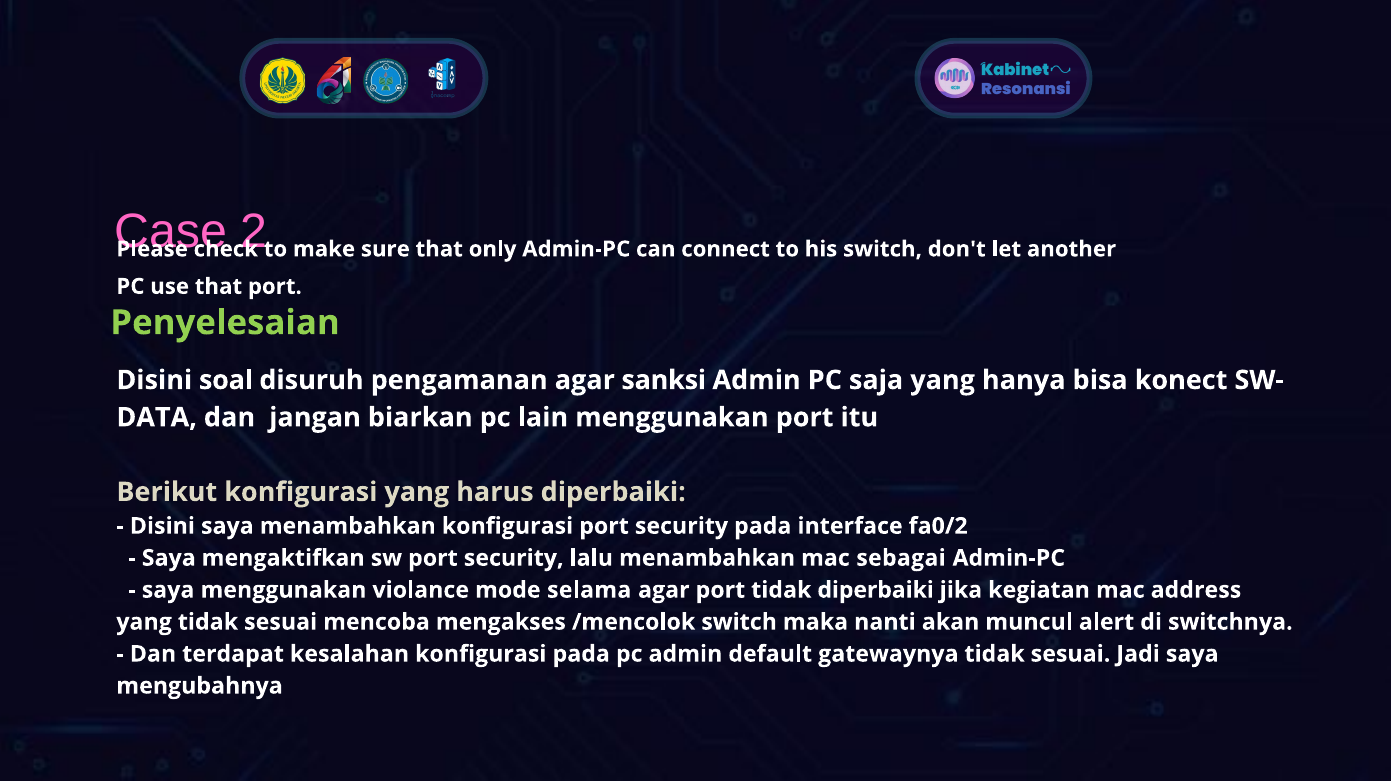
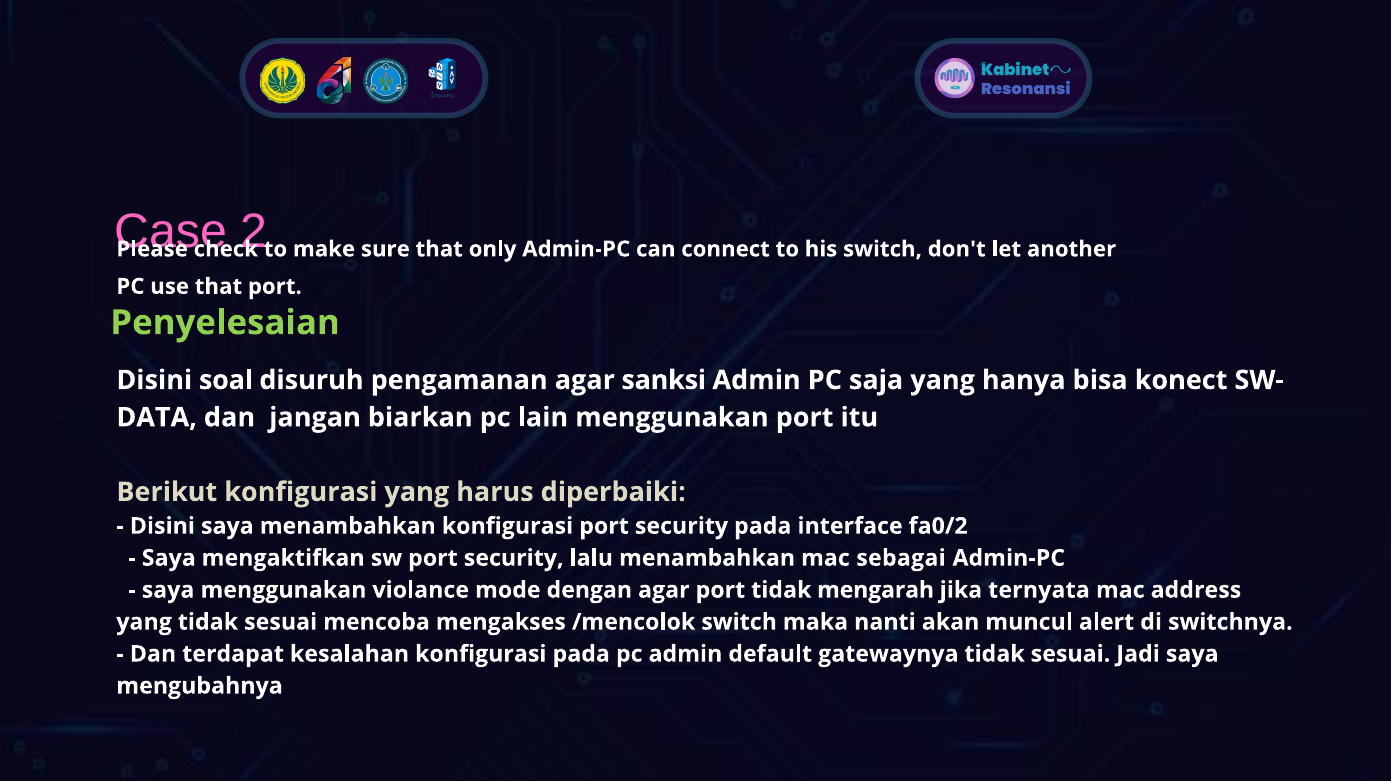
selama: selama -> dengan
tidak diperbaiki: diperbaiki -> mengarah
kegiatan: kegiatan -> ternyata
